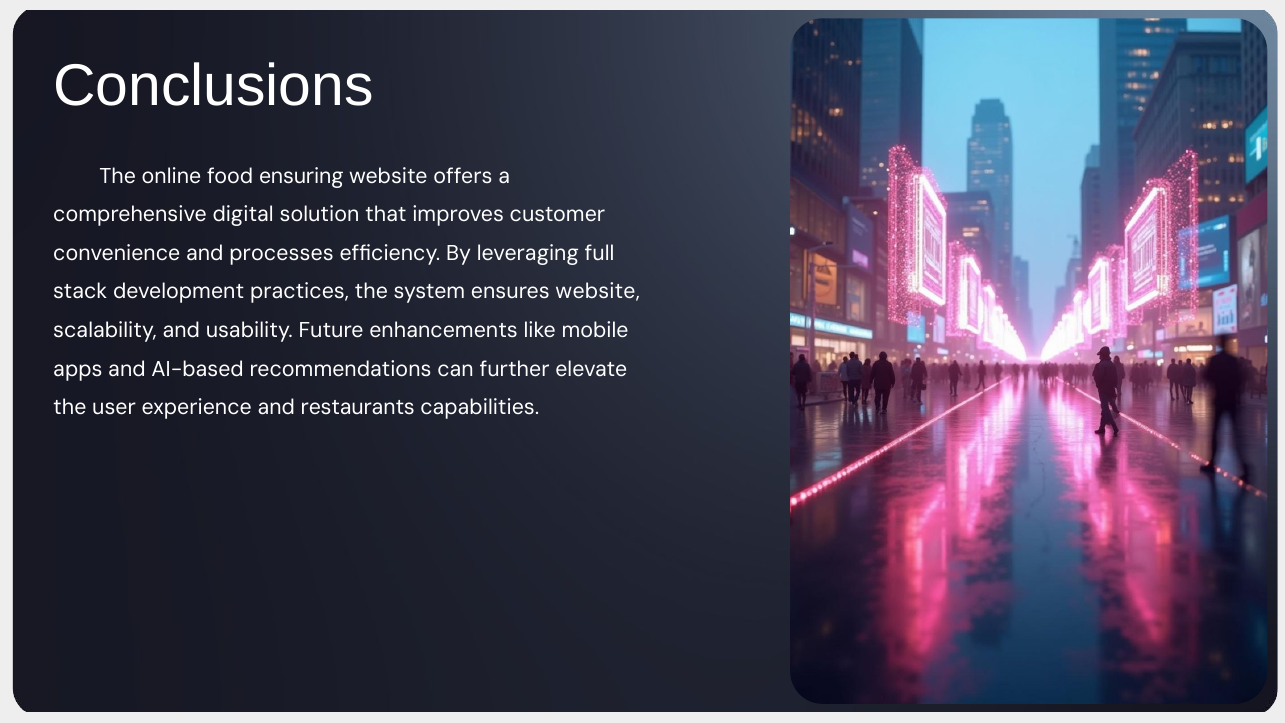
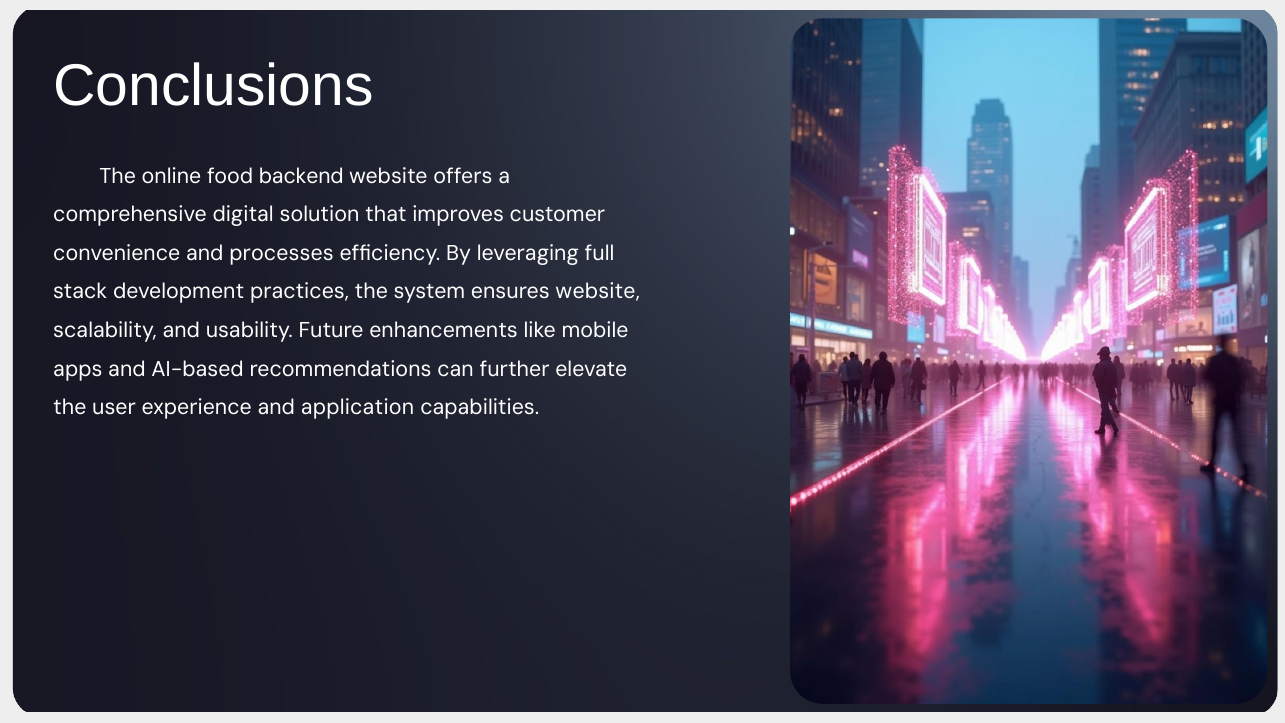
ensuring: ensuring -> backend
restaurants: restaurants -> application
